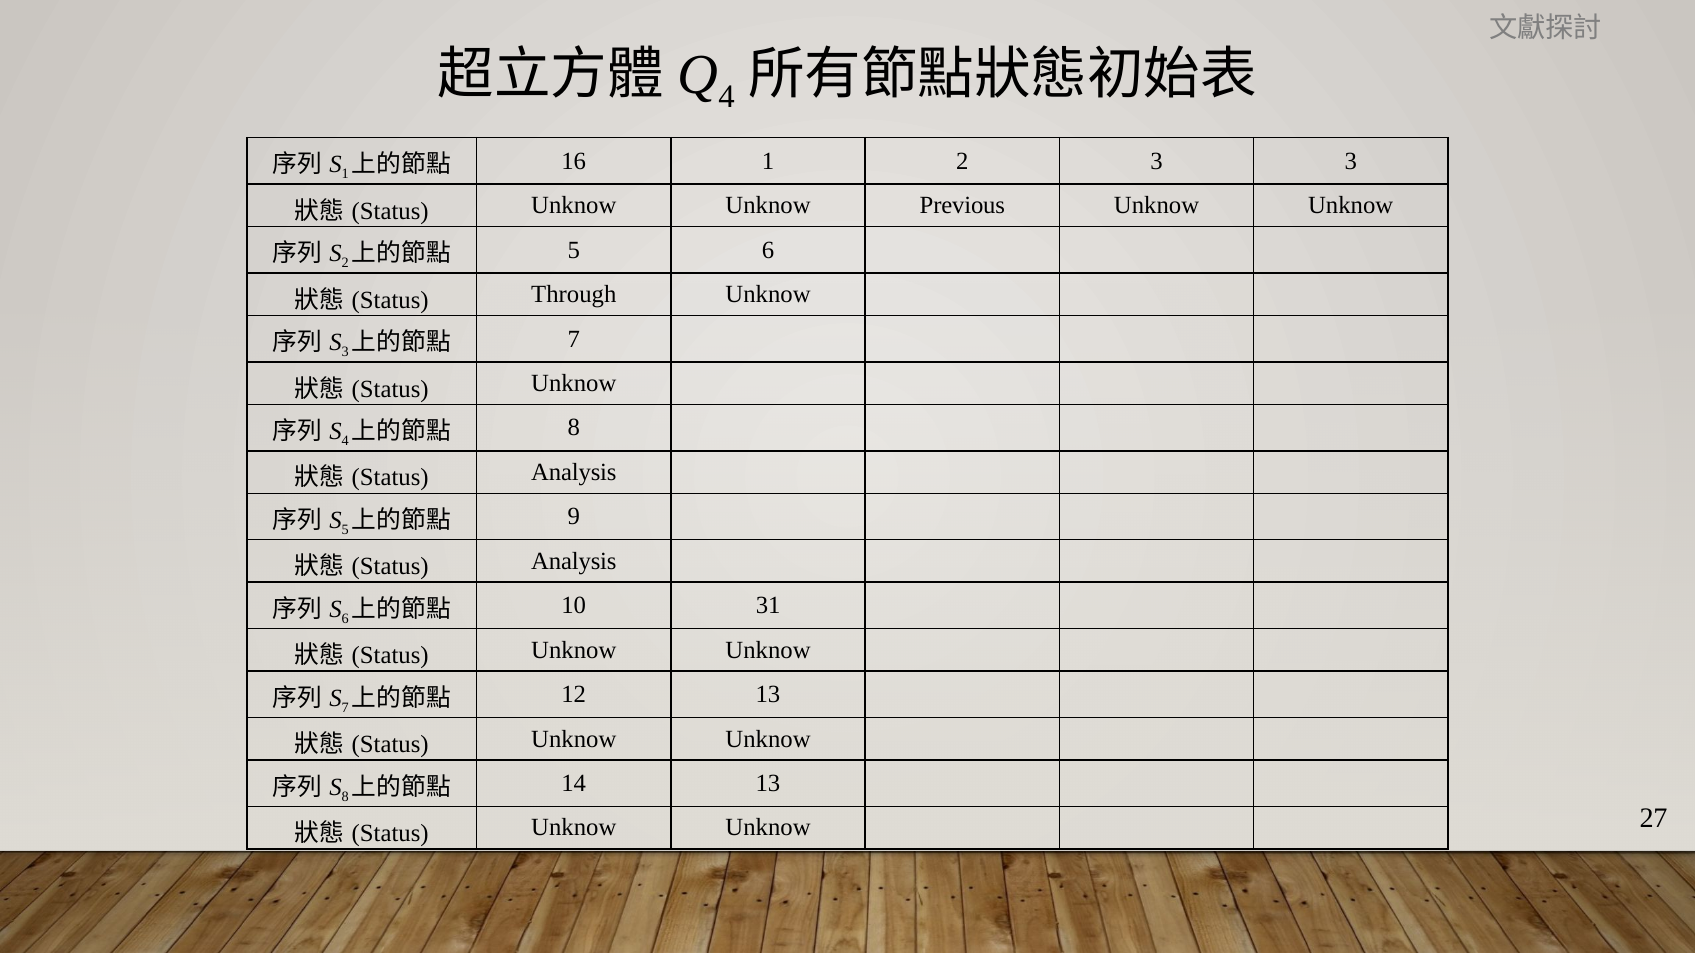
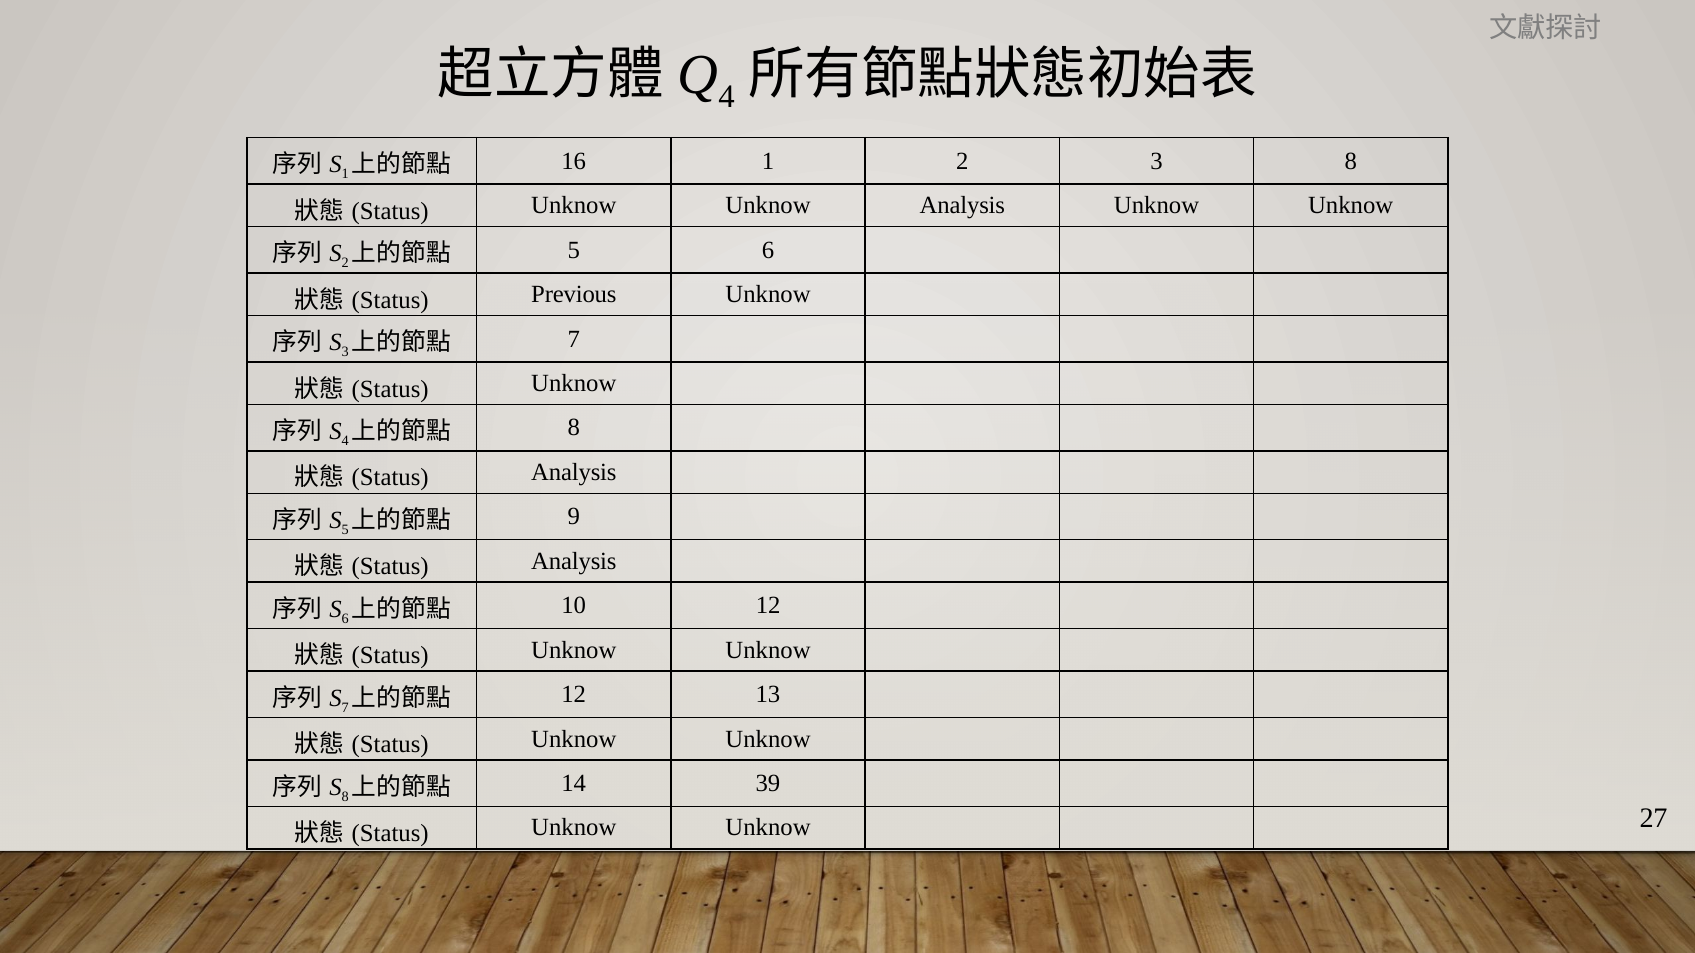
3 3: 3 -> 8
Unknow Previous: Previous -> Analysis
Through: Through -> Previous
10 31: 31 -> 12
14 13: 13 -> 39
